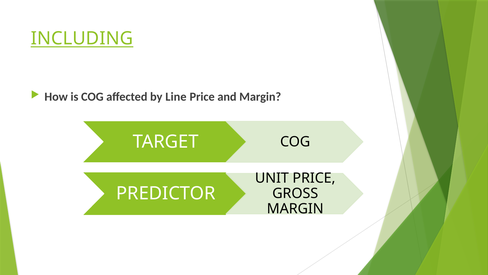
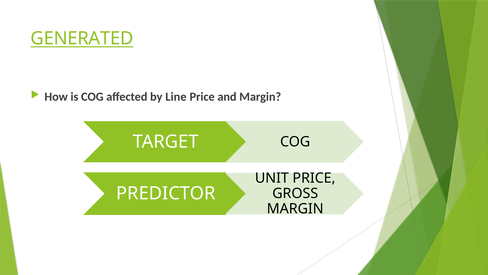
INCLUDING: INCLUDING -> GENERATED
